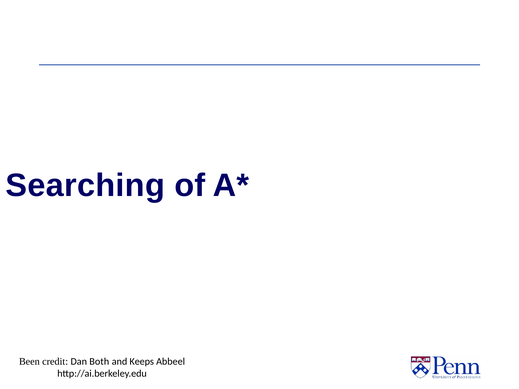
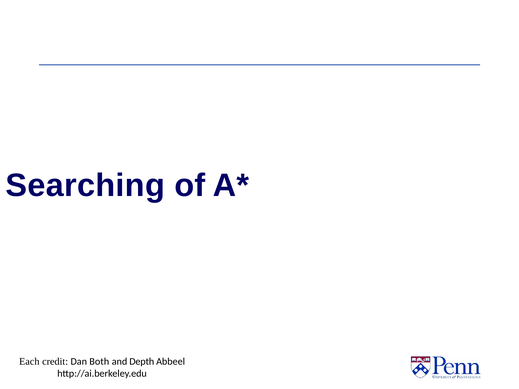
Been: Been -> Each
Keeps: Keeps -> Depth
